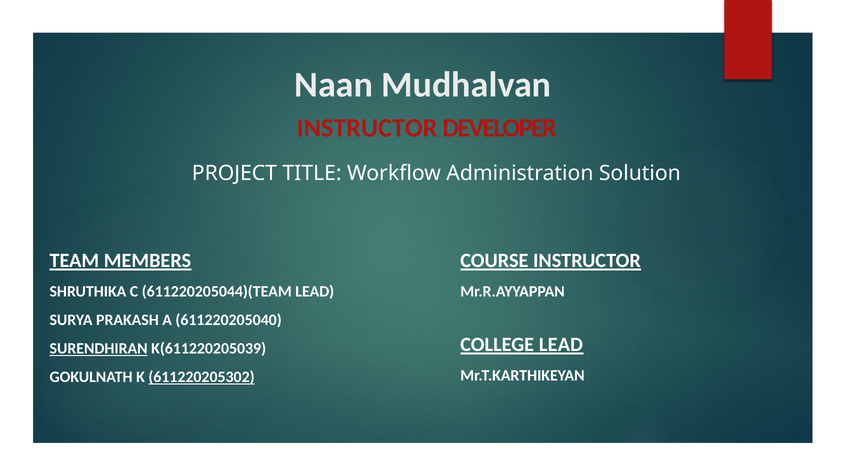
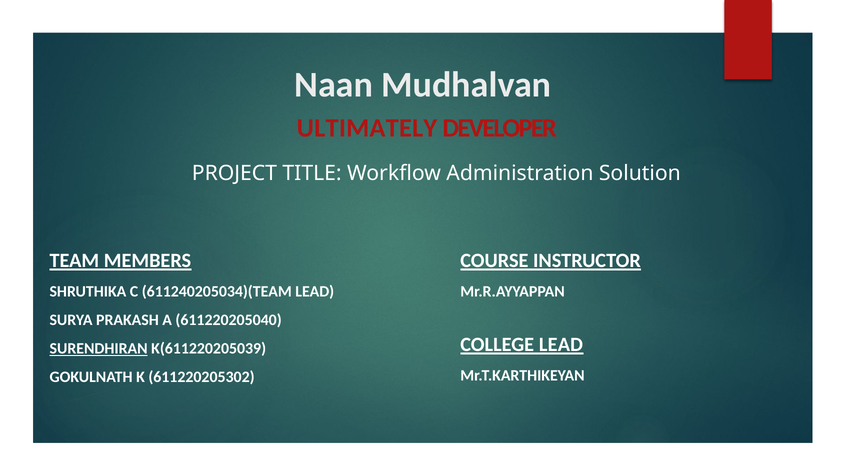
INSTRUCTOR at (367, 128): INSTRUCTOR -> ULTIMATELY
611220205044)(TEAM: 611220205044)(TEAM -> 611240205034)(TEAM
611220205302 underline: present -> none
